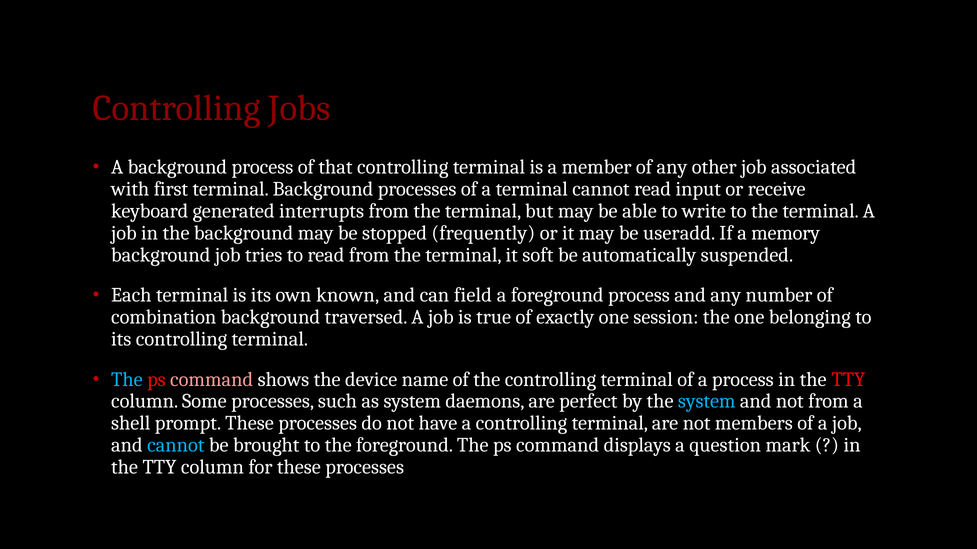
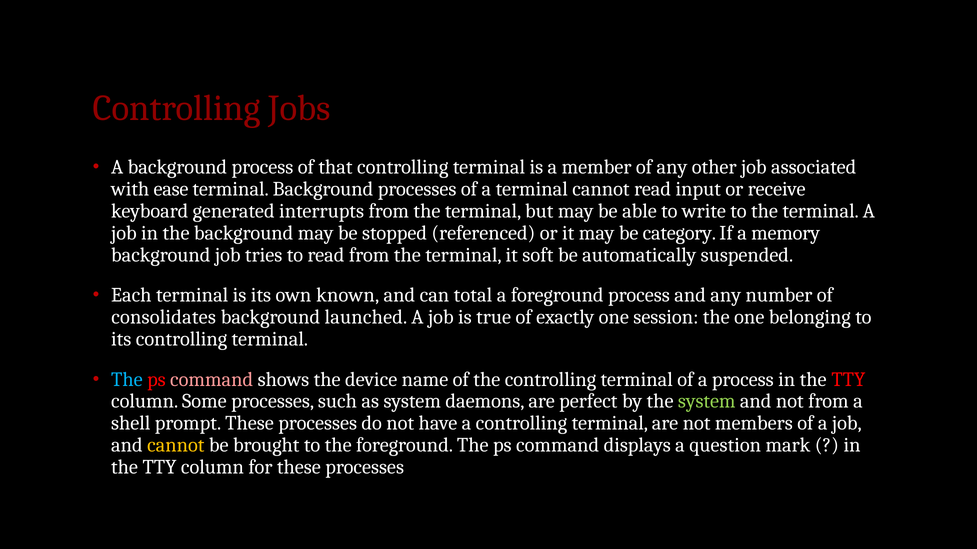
first: first -> ease
frequently: frequently -> referenced
useradd: useradd -> category
field: field -> total
combination: combination -> consolidates
traversed: traversed -> launched
system at (707, 402) colour: light blue -> light green
cannot at (176, 446) colour: light blue -> yellow
